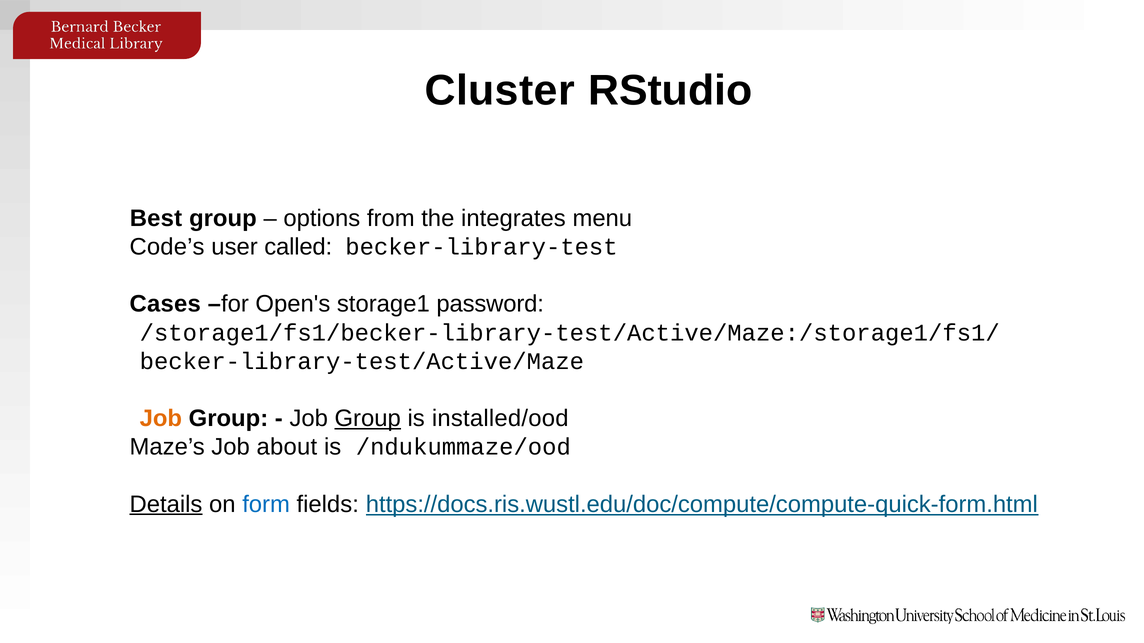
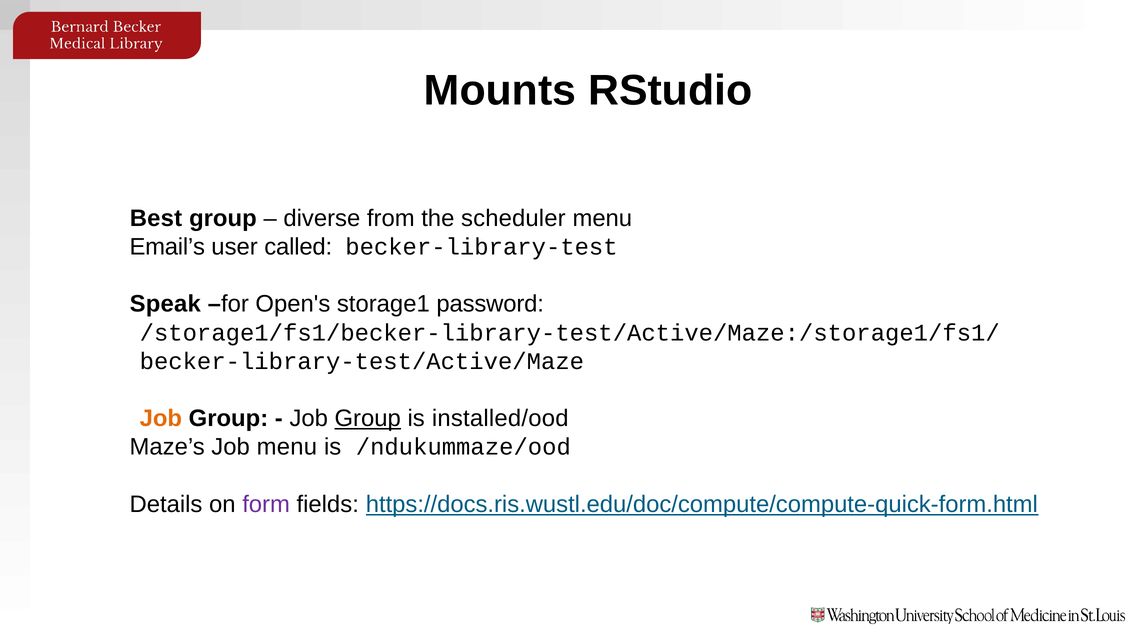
Cluster: Cluster -> Mounts
options: options -> diverse
integrates: integrates -> scheduler
Code’s: Code’s -> Email’s
Cases: Cases -> Speak
Job about: about -> menu
Details underline: present -> none
form colour: blue -> purple
